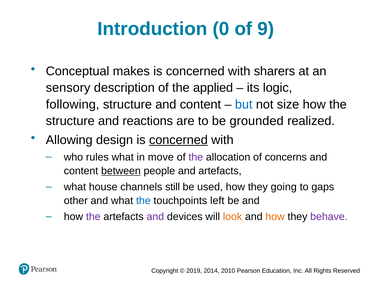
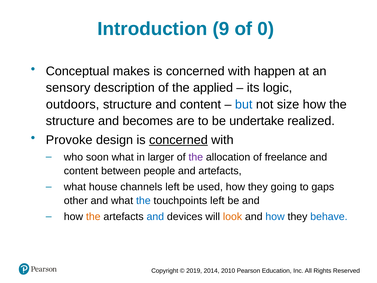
0: 0 -> 9
9: 9 -> 0
sharers: sharers -> happen
following: following -> outdoors
reactions: reactions -> becomes
grounded: grounded -> undertake
Allowing: Allowing -> Provoke
rules: rules -> soon
move: move -> larger
concerns: concerns -> freelance
between underline: present -> none
channels still: still -> left
the at (93, 217) colour: purple -> orange
and at (155, 217) colour: purple -> blue
how at (275, 217) colour: orange -> blue
behave colour: purple -> blue
